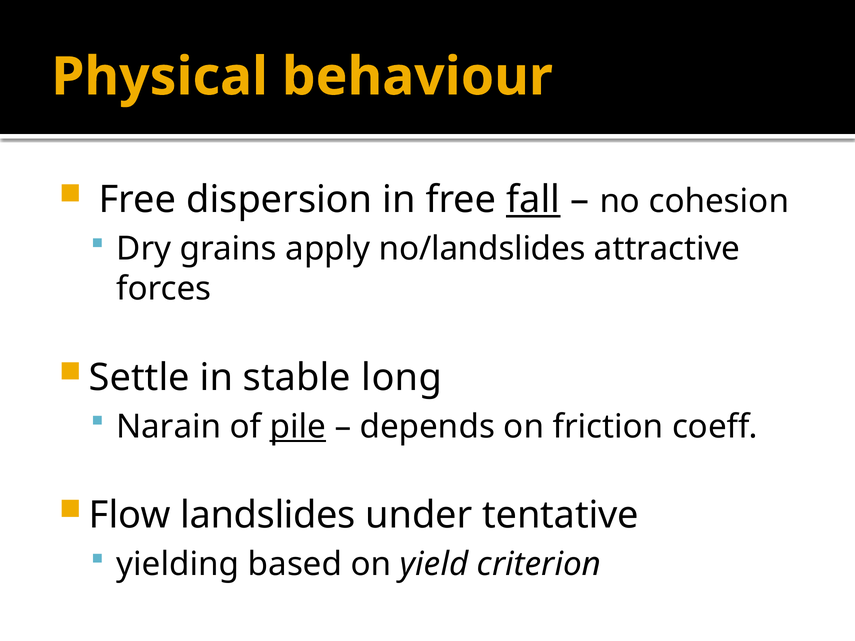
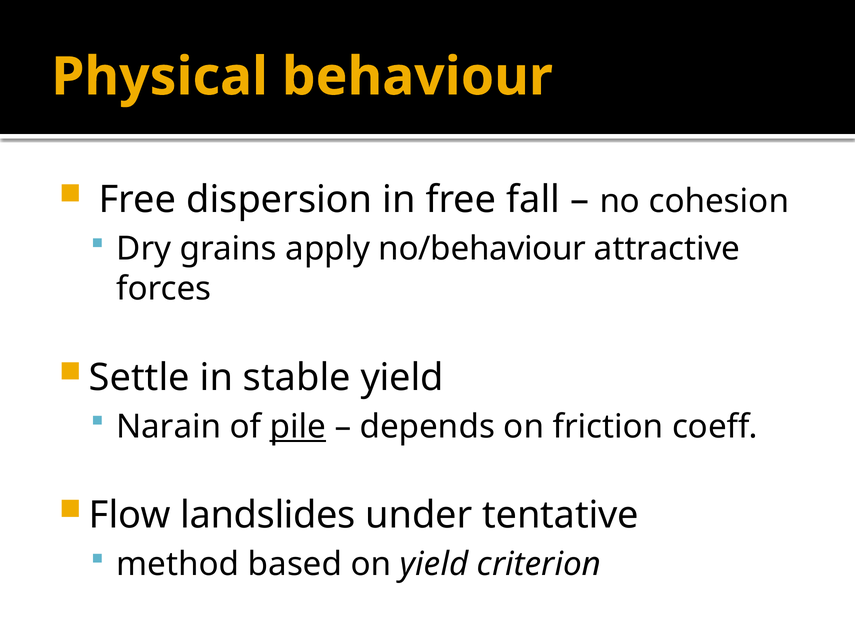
fall underline: present -> none
no/landslides: no/landslides -> no/behaviour
stable long: long -> yield
yielding: yielding -> method
